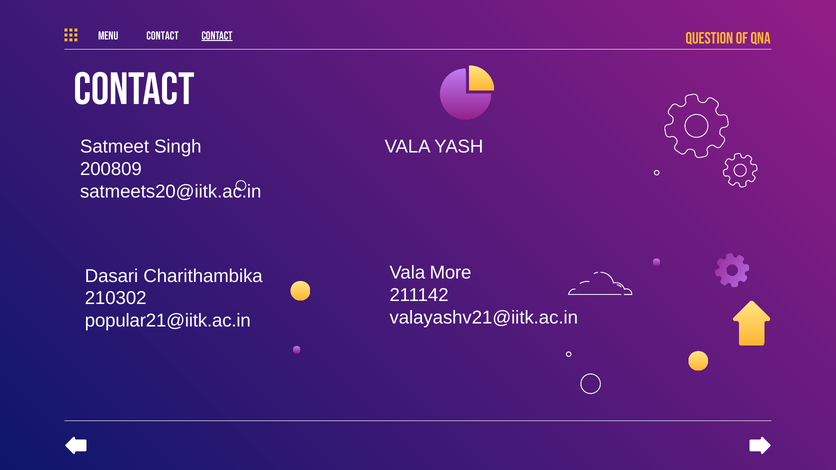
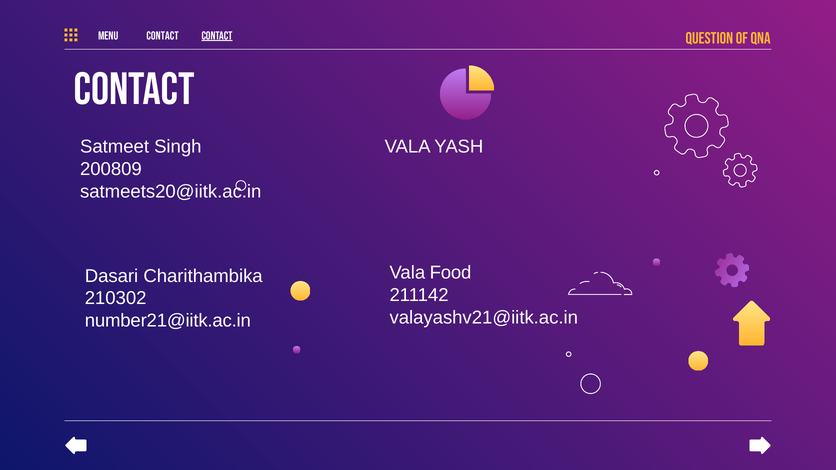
More: More -> Food
popular21@iitk.ac.in: popular21@iitk.ac.in -> number21@iitk.ac.in
